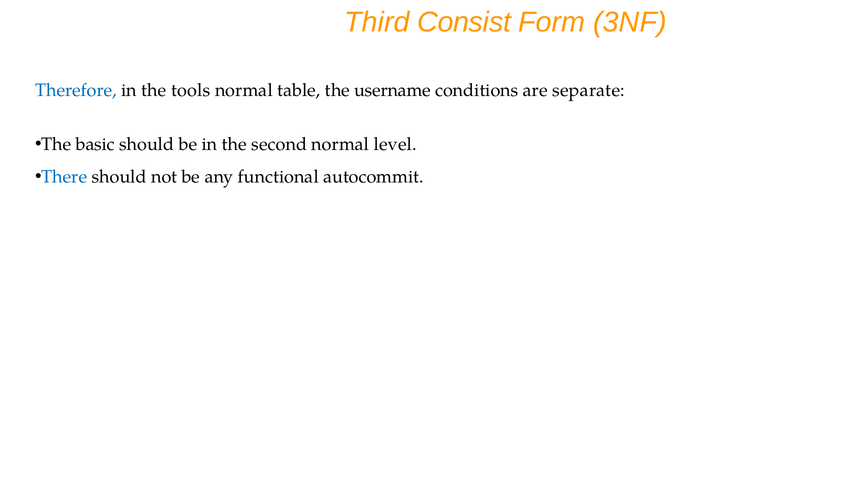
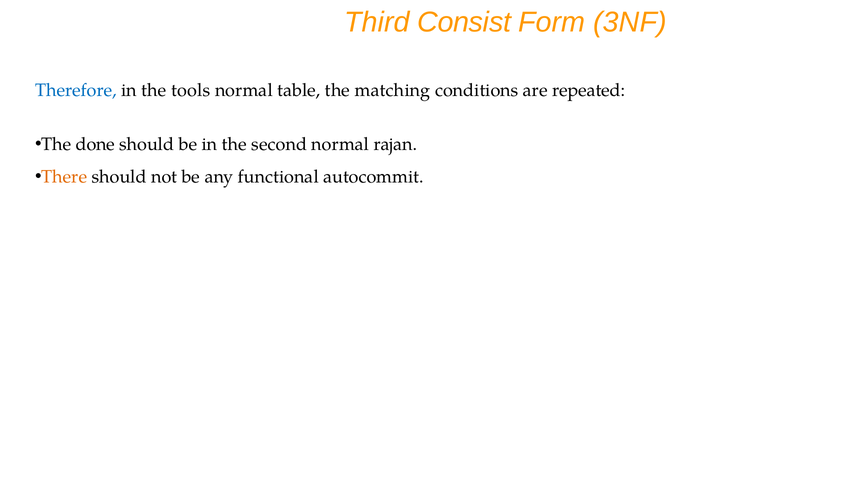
username: username -> matching
separate: separate -> repeated
basic: basic -> done
level: level -> rajan
There colour: blue -> orange
